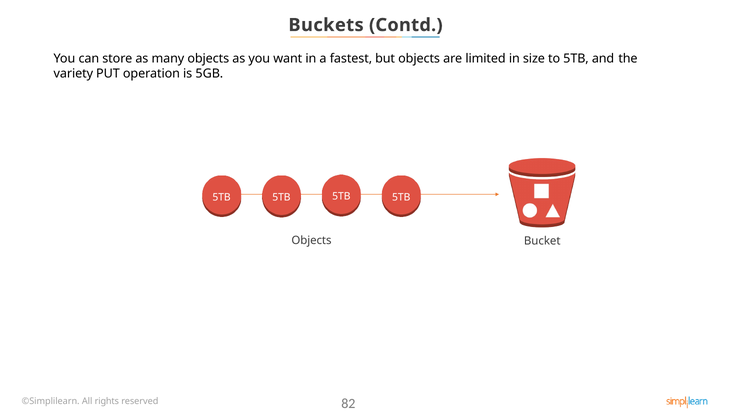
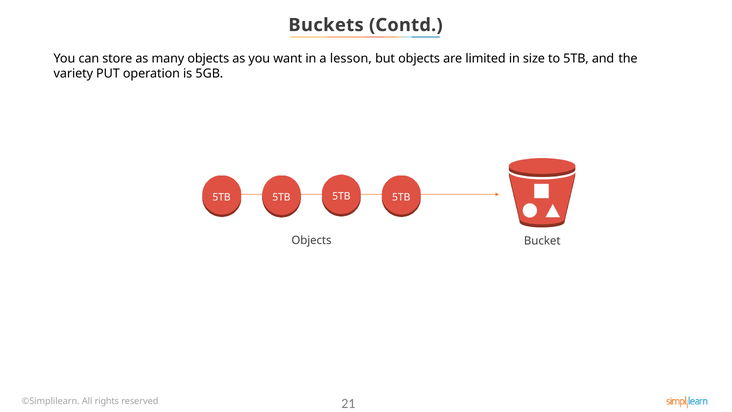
fastest: fastest -> lesson
82: 82 -> 21
